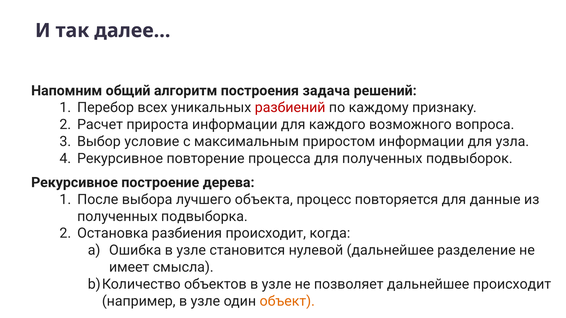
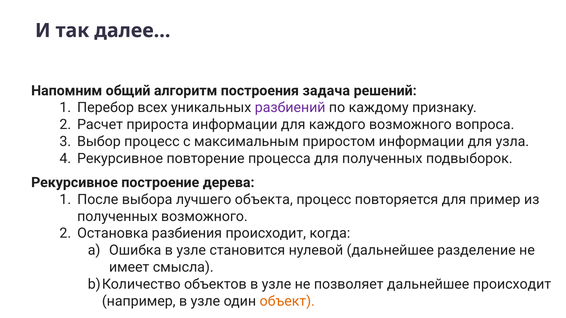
разбиений colour: red -> purple
Выбор условие: условие -> процесс
данные: данные -> пример
полученных подвыборка: подвыборка -> возможного
